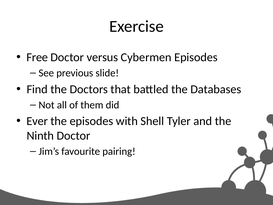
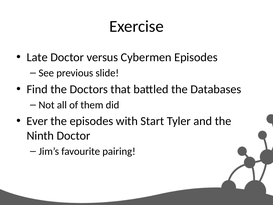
Free: Free -> Late
Shell: Shell -> Start
